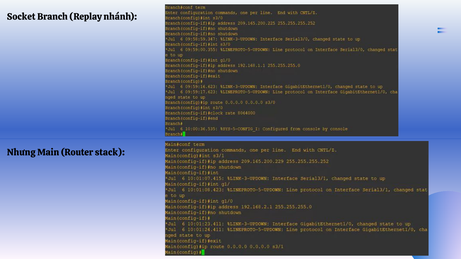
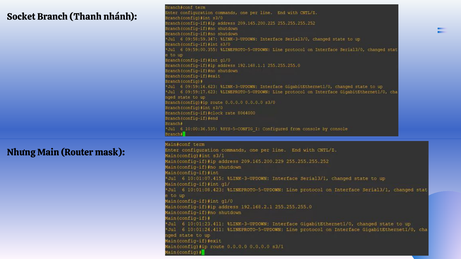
Replay: Replay -> Thanh
stack: stack -> mask
